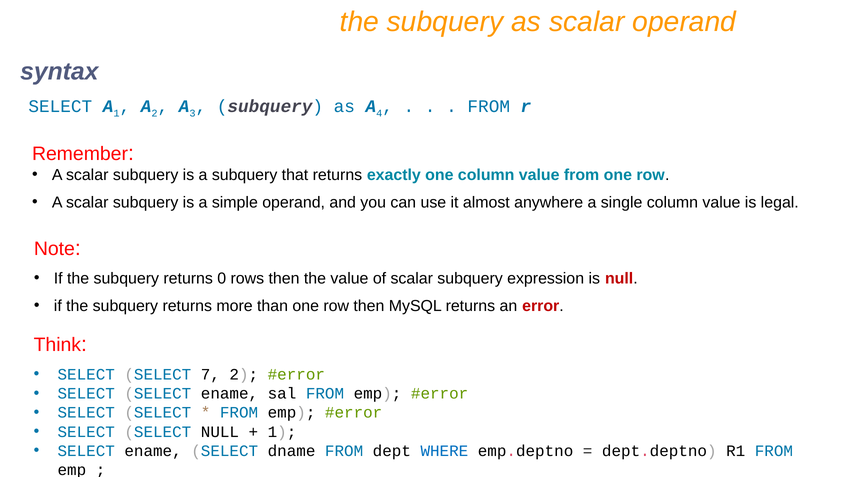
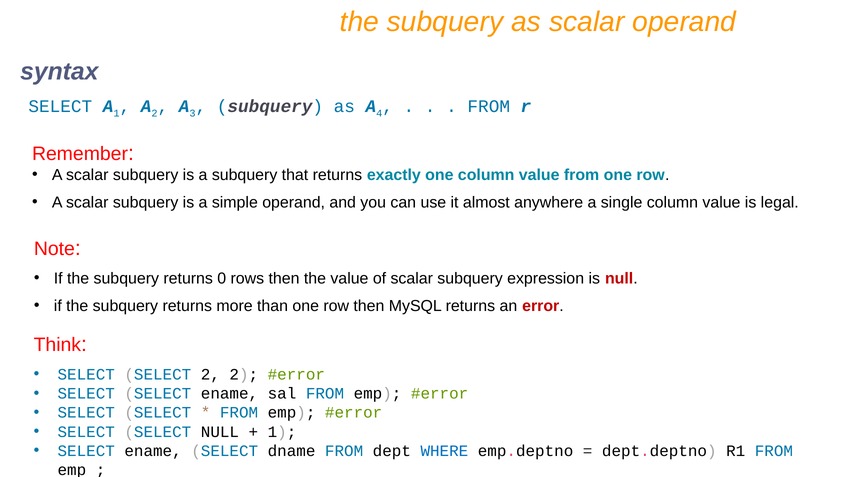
SELECT 7: 7 -> 2
